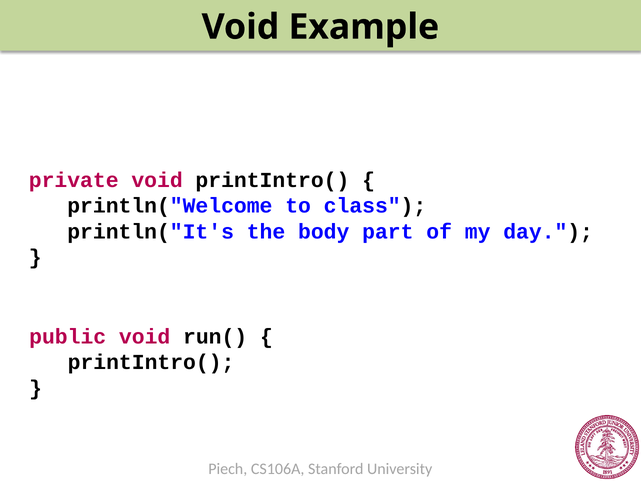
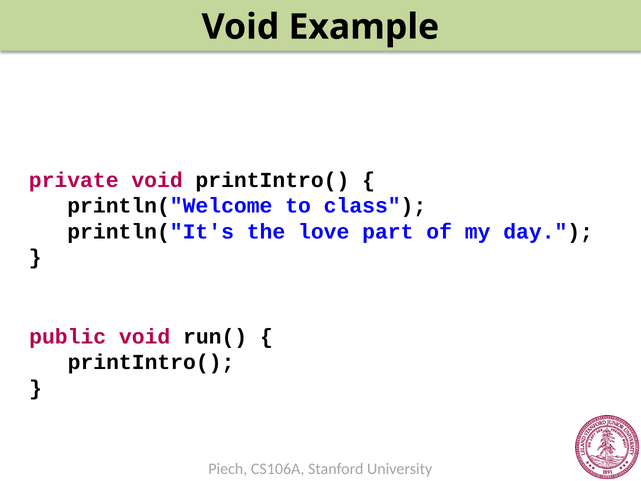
body: body -> love
